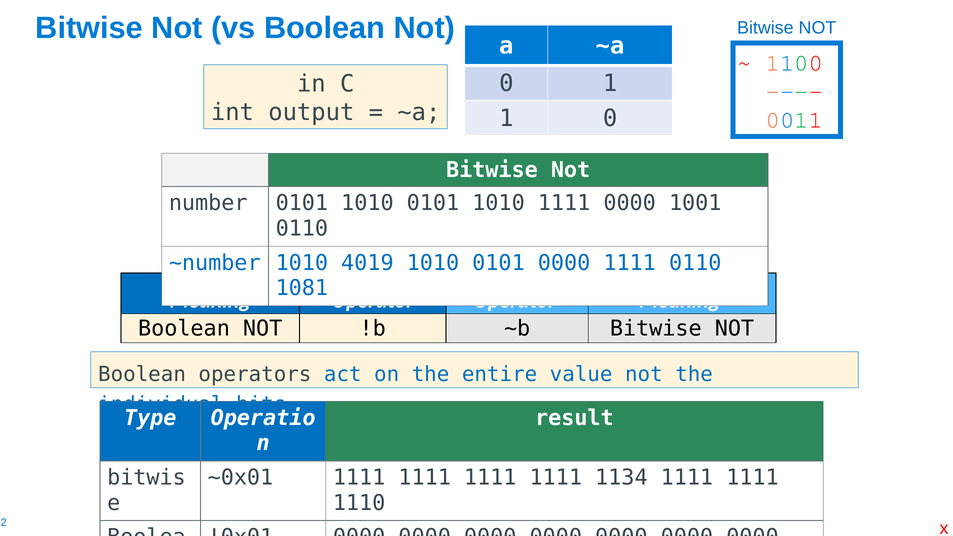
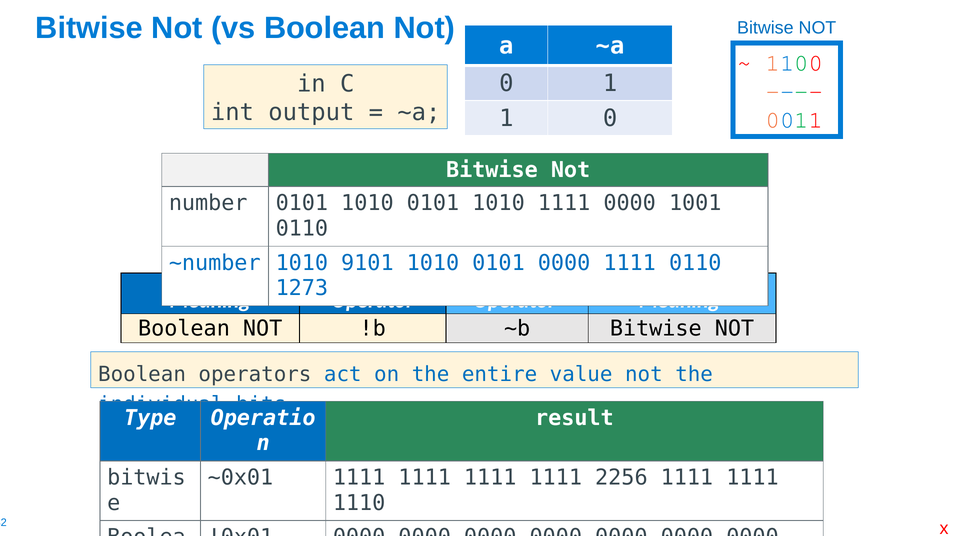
4019: 4019 -> 9101
1081: 1081 -> 1273
1134: 1134 -> 2256
